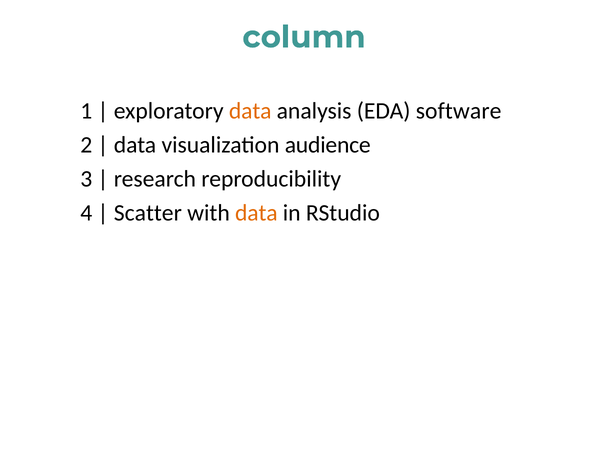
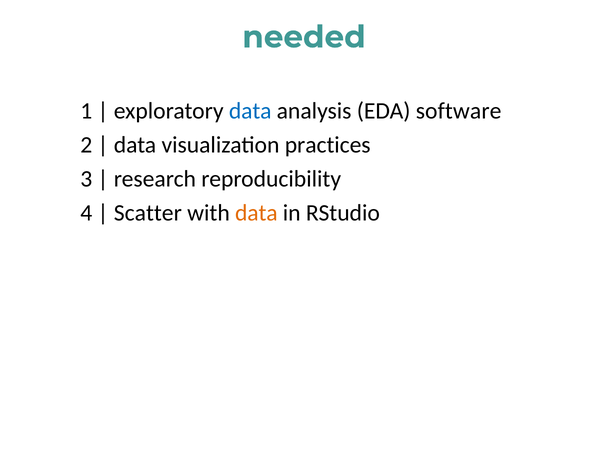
column: column -> needed
data at (250, 111) colour: orange -> blue
audience: audience -> practices
